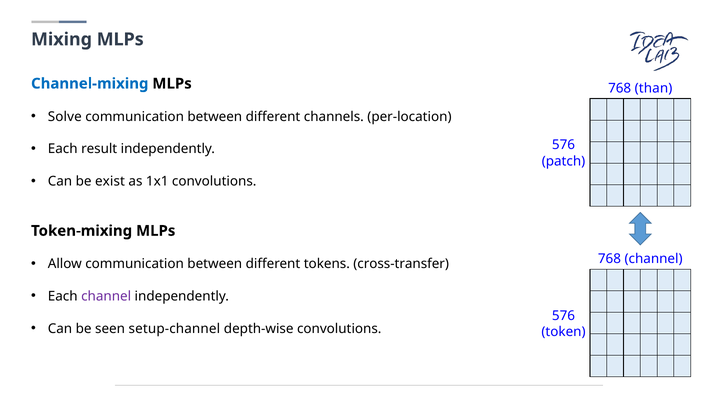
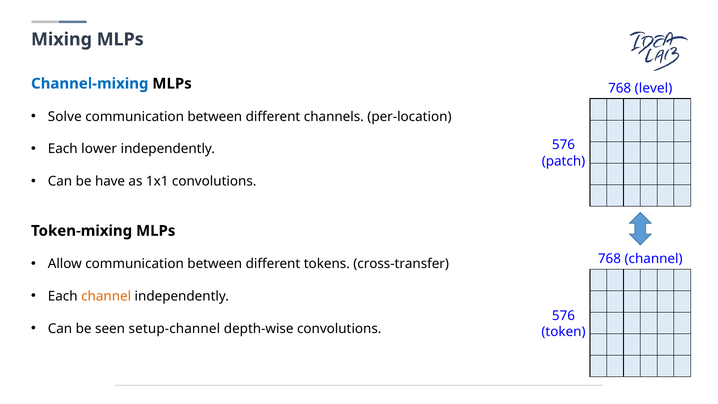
than: than -> level
result: result -> lower
exist: exist -> have
channel at (106, 296) colour: purple -> orange
